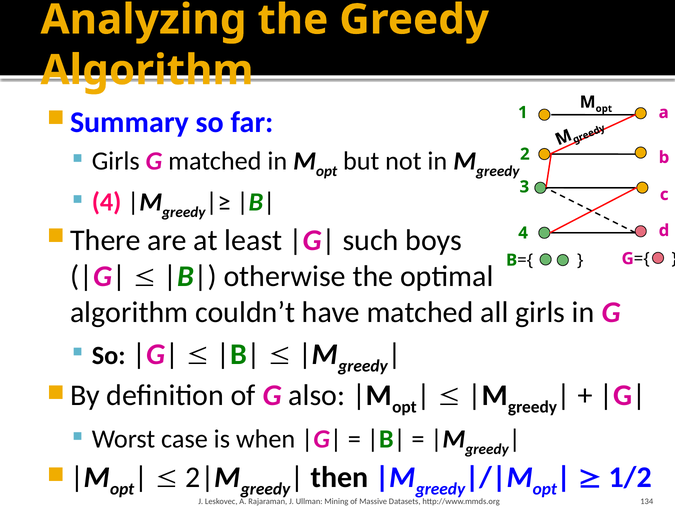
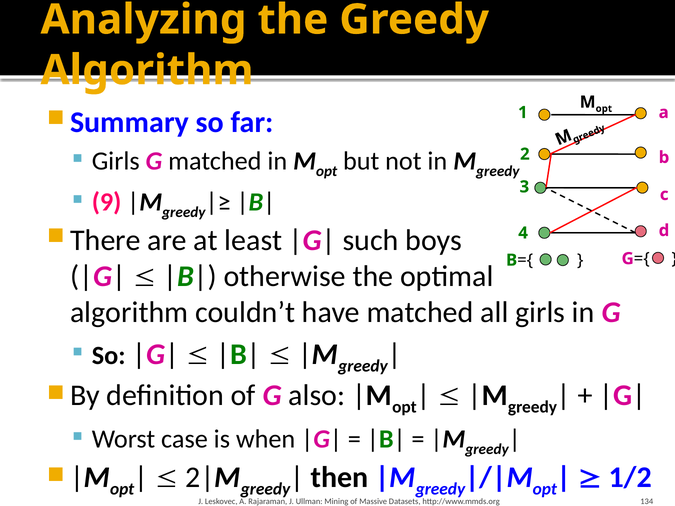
4 at (107, 202): 4 -> 9
